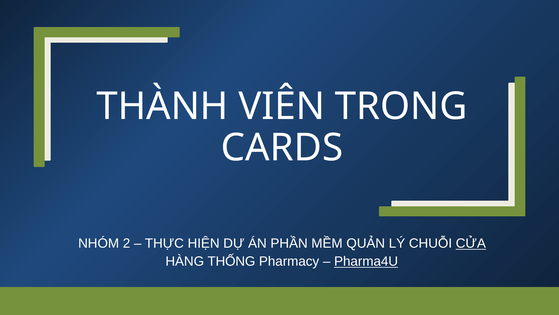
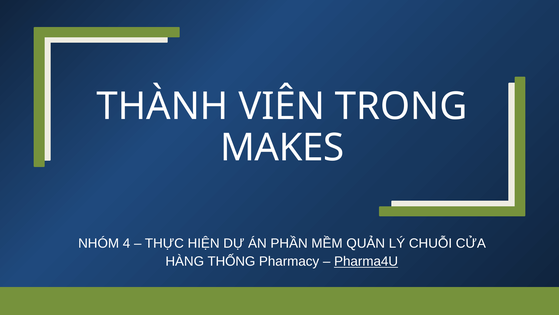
CARDS: CARDS -> MAKES
2: 2 -> 4
CỬA underline: present -> none
